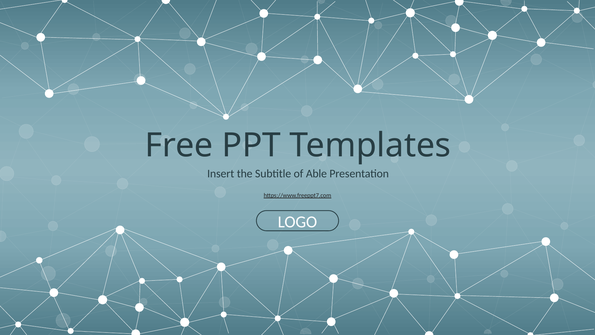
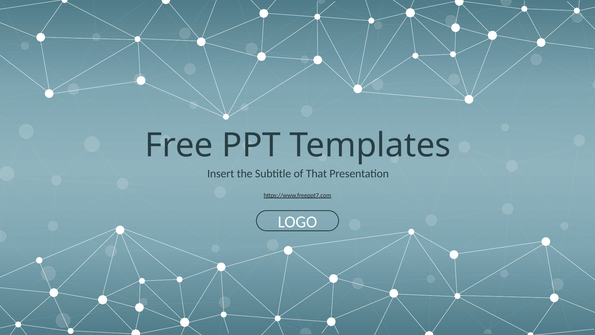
Able: Able -> That
